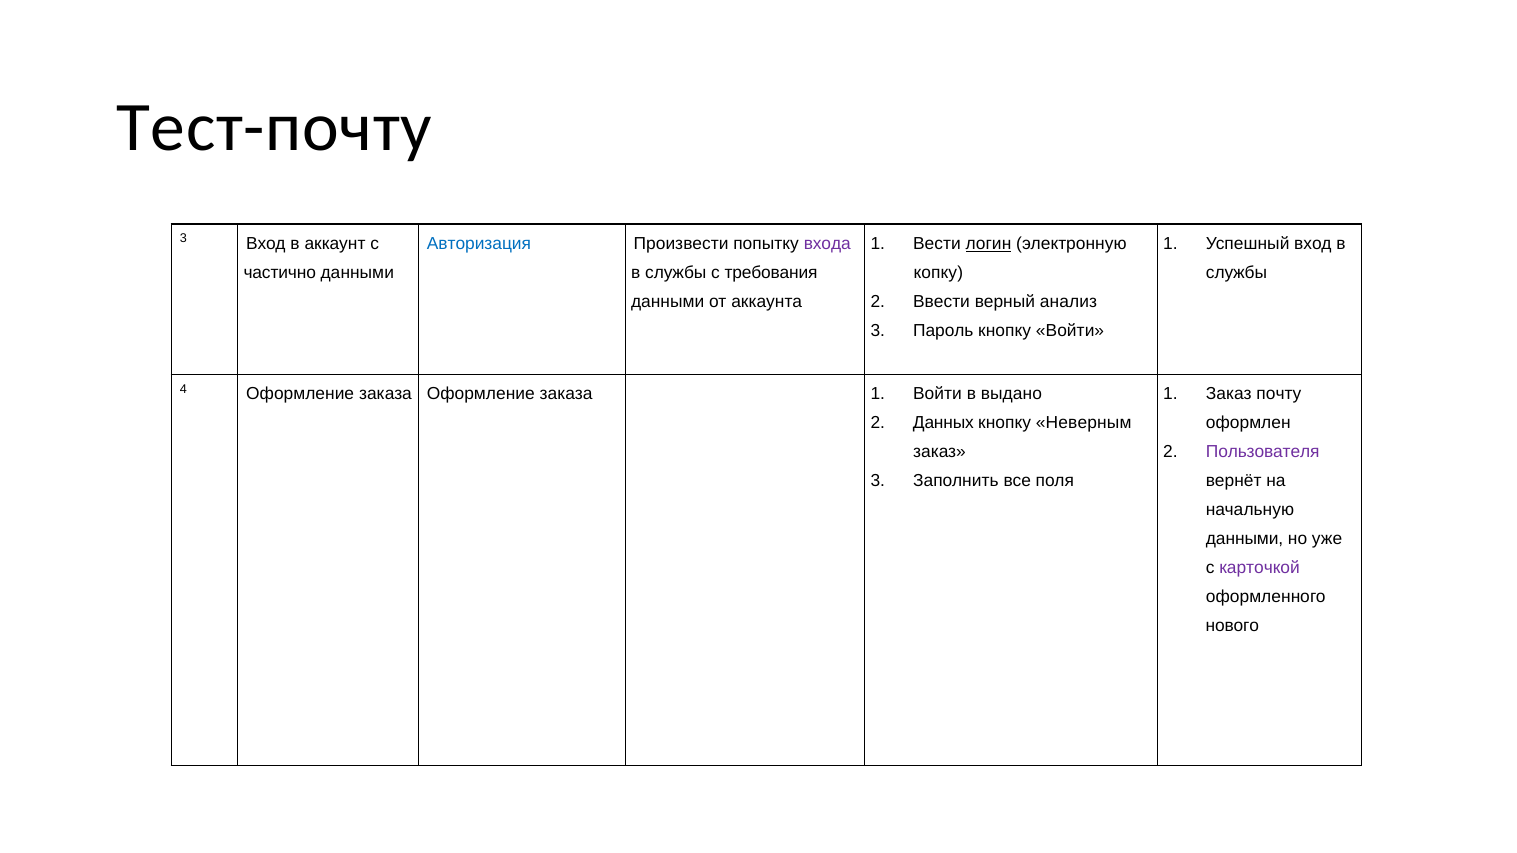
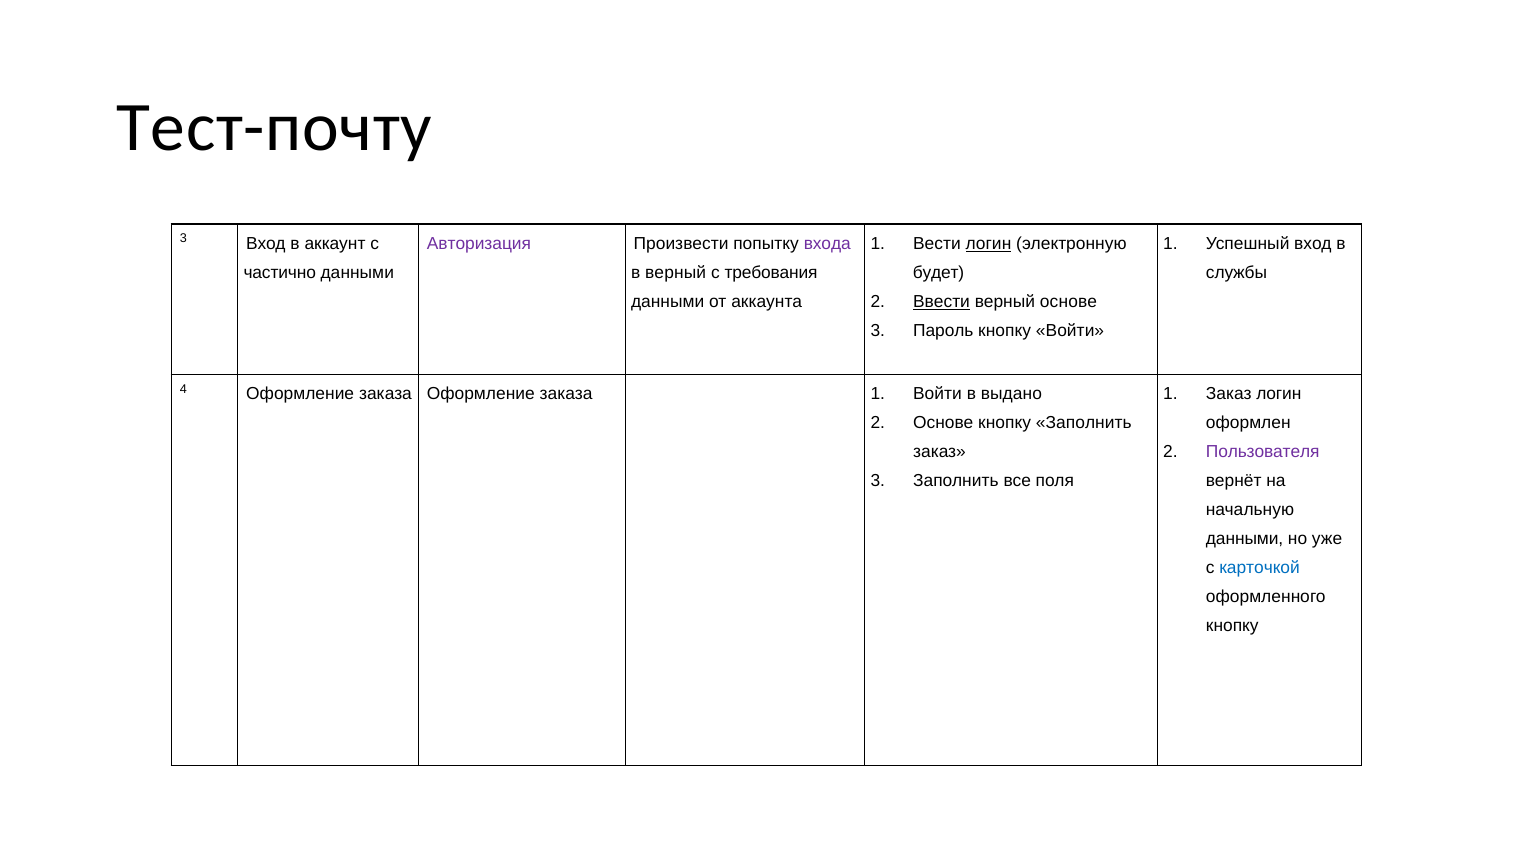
Авторизация colour: blue -> purple
службы at (676, 273): службы -> верный
копку: копку -> будет
Ввести underline: none -> present
верный анализ: анализ -> основе
Заказ почту: почту -> логин
Данных at (943, 423): Данных -> Основе
кнопку Неверным: Неверным -> Заполнить
карточкой colour: purple -> blue
нового at (1232, 626): нового -> кнопку
